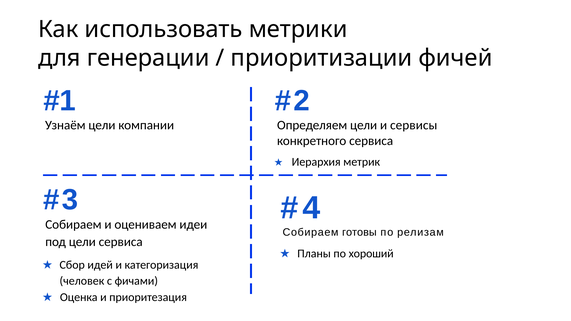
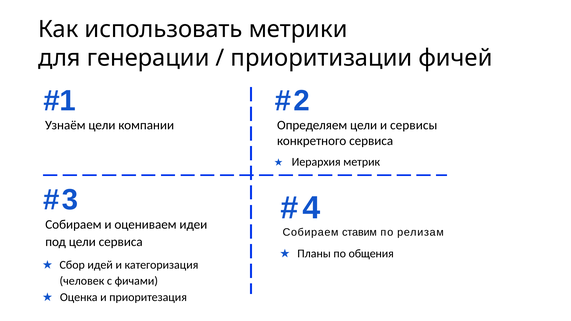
готовы: готовы -> ставим
хороший: хороший -> общения
